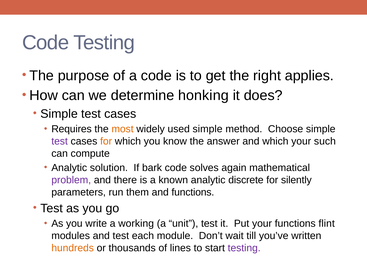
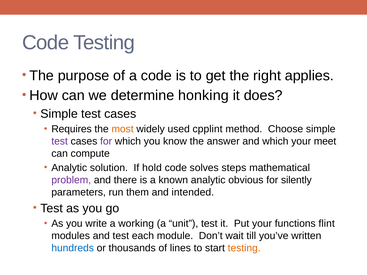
used simple: simple -> cpplint
for at (106, 141) colour: orange -> purple
such: such -> meet
bark: bark -> hold
again: again -> steps
discrete: discrete -> obvious
and functions: functions -> intended
hundreds colour: orange -> blue
testing at (244, 248) colour: purple -> orange
